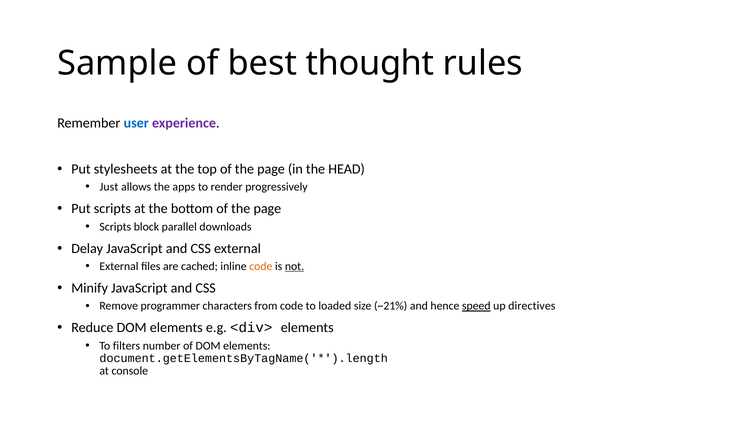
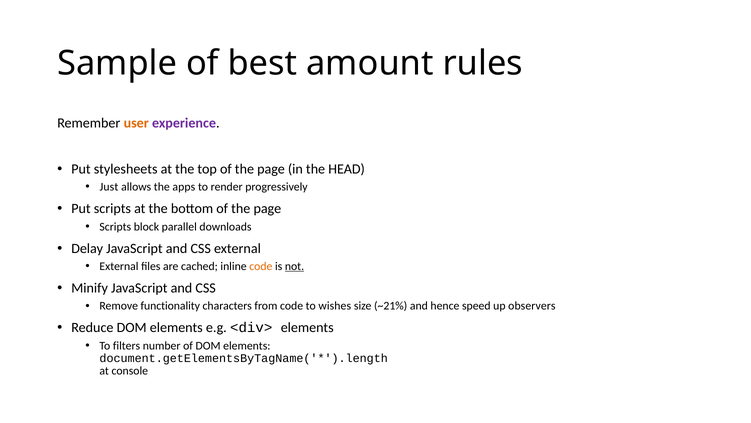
thought: thought -> amount
user colour: blue -> orange
programmer: programmer -> functionality
loaded: loaded -> wishes
speed underline: present -> none
directives: directives -> observers
